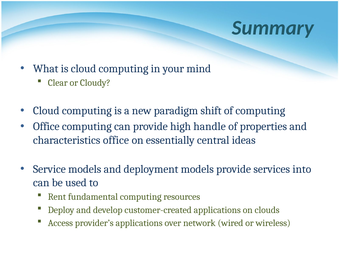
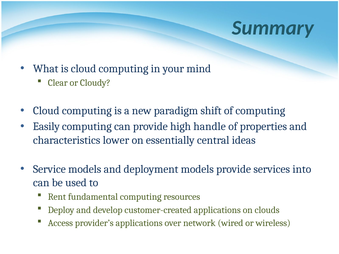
Office at (46, 127): Office -> Easily
characteristics office: office -> lower
